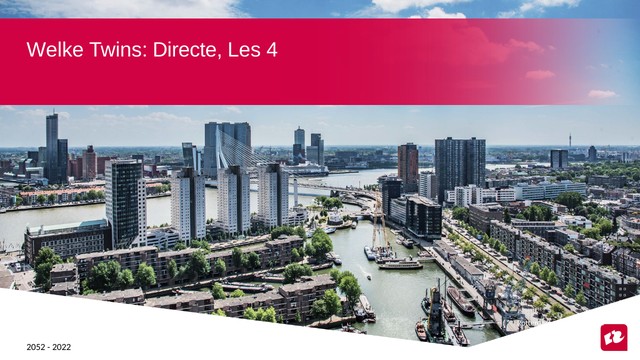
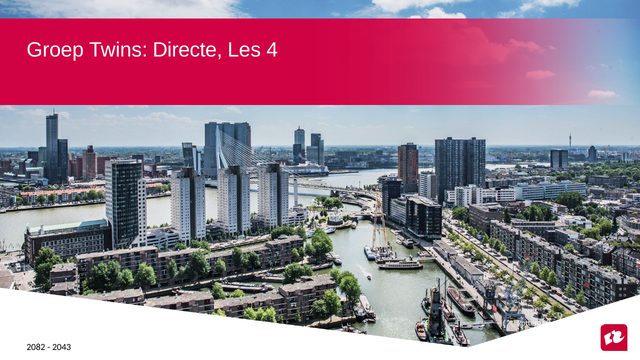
Welke: Welke -> Groep
2052: 2052 -> 2082
2022: 2022 -> 2043
